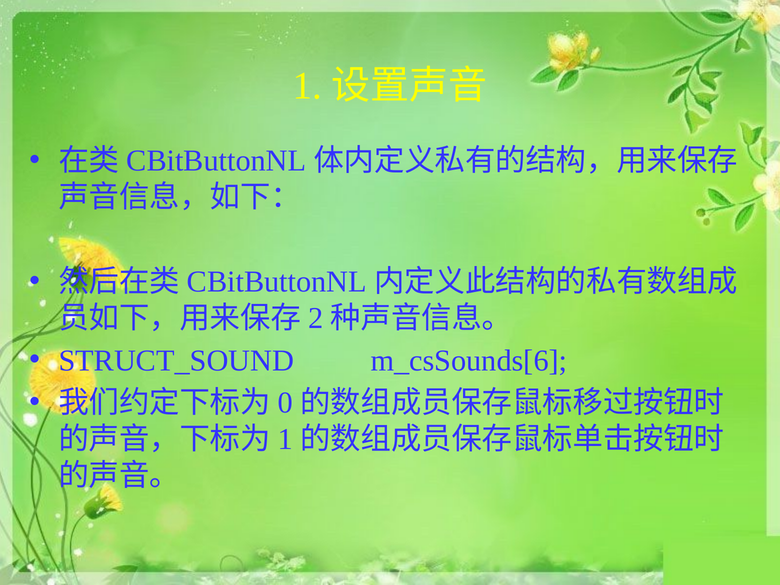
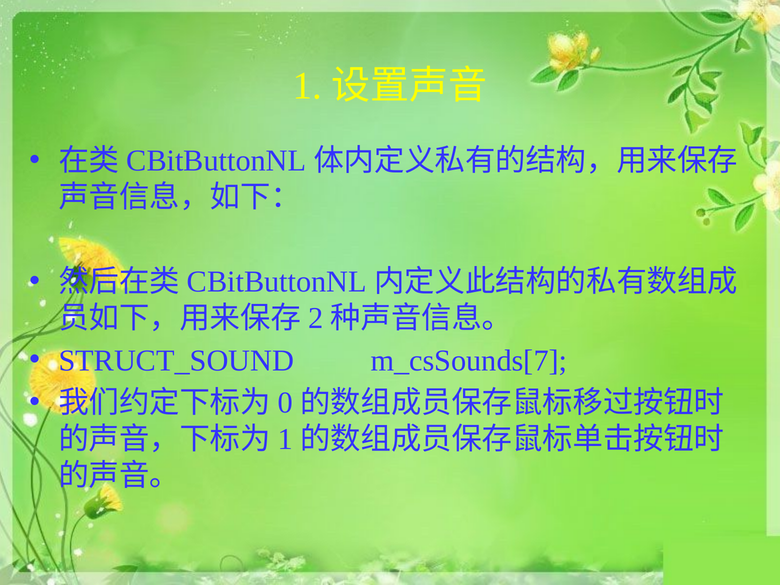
m_csSounds[6: m_csSounds[6 -> m_csSounds[7
